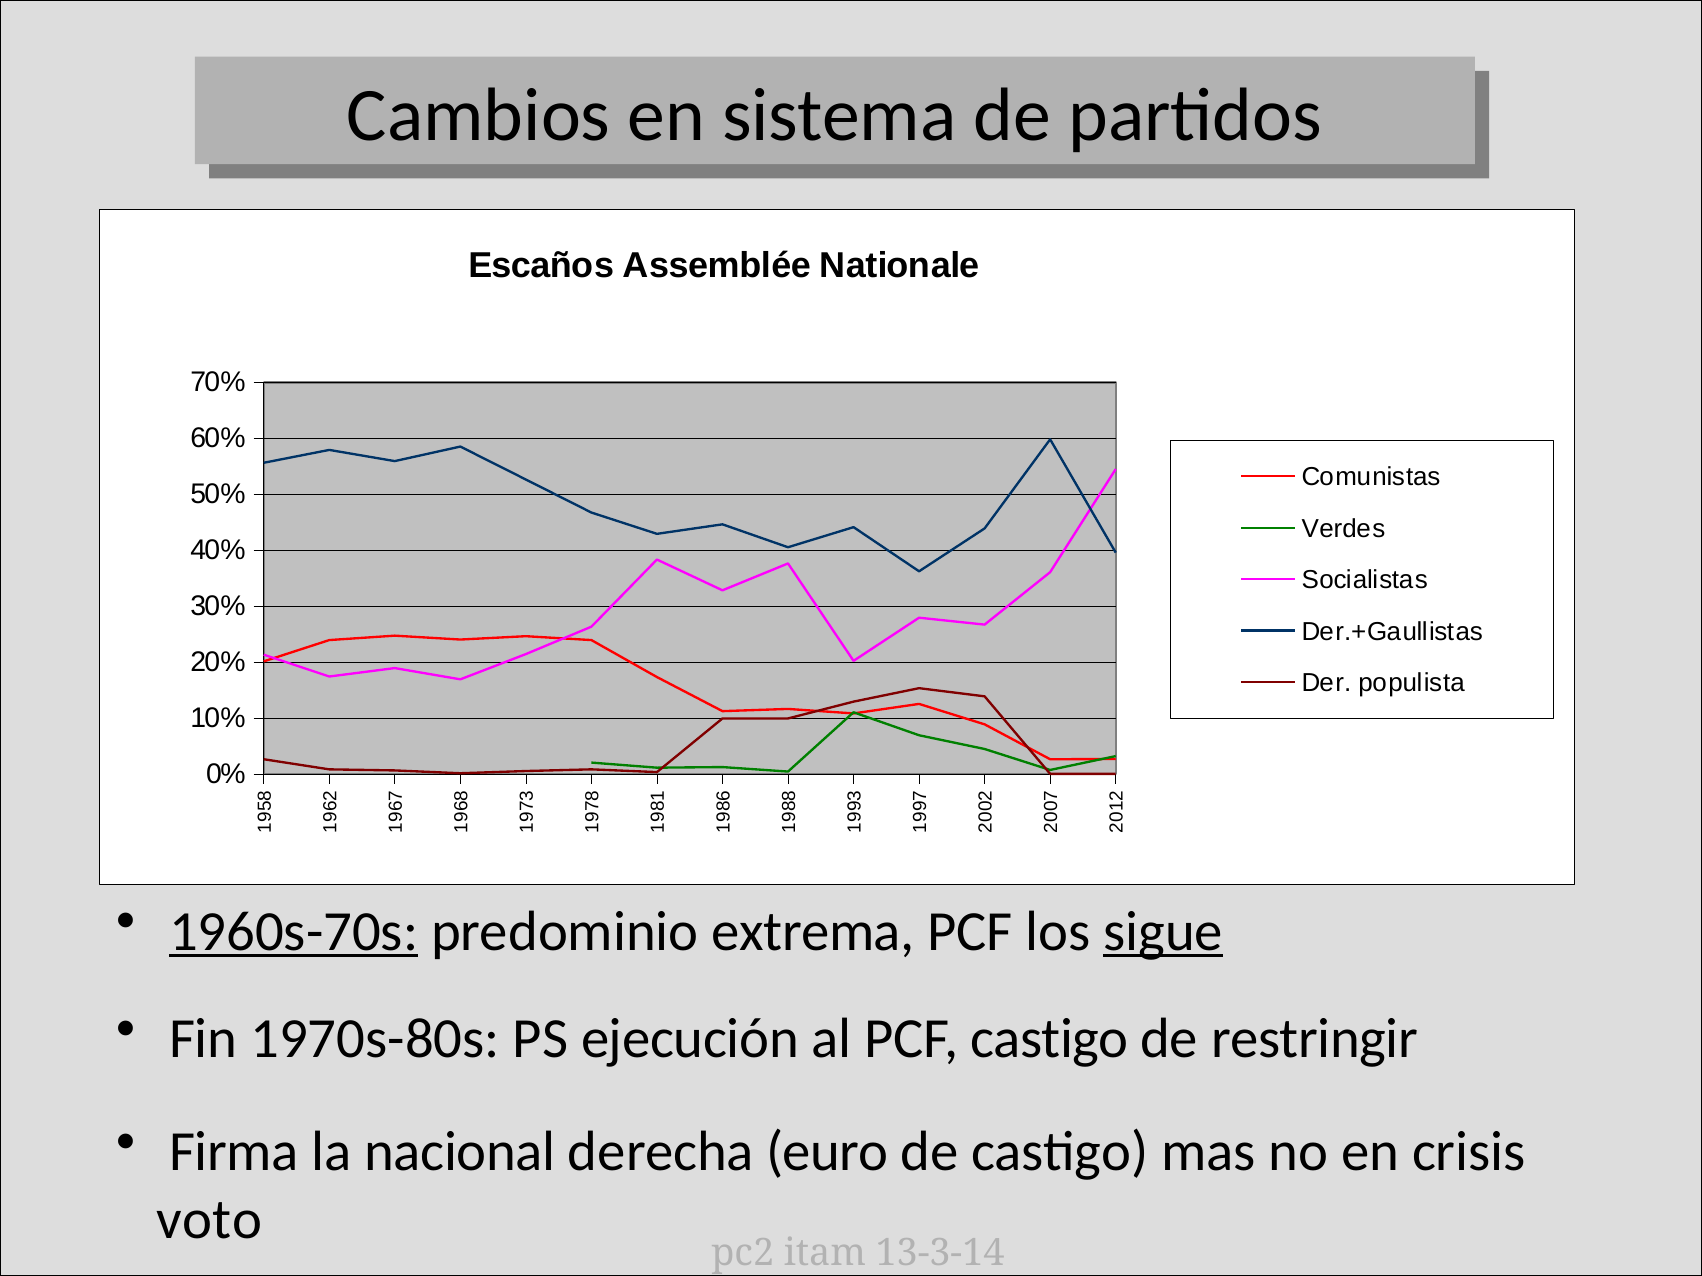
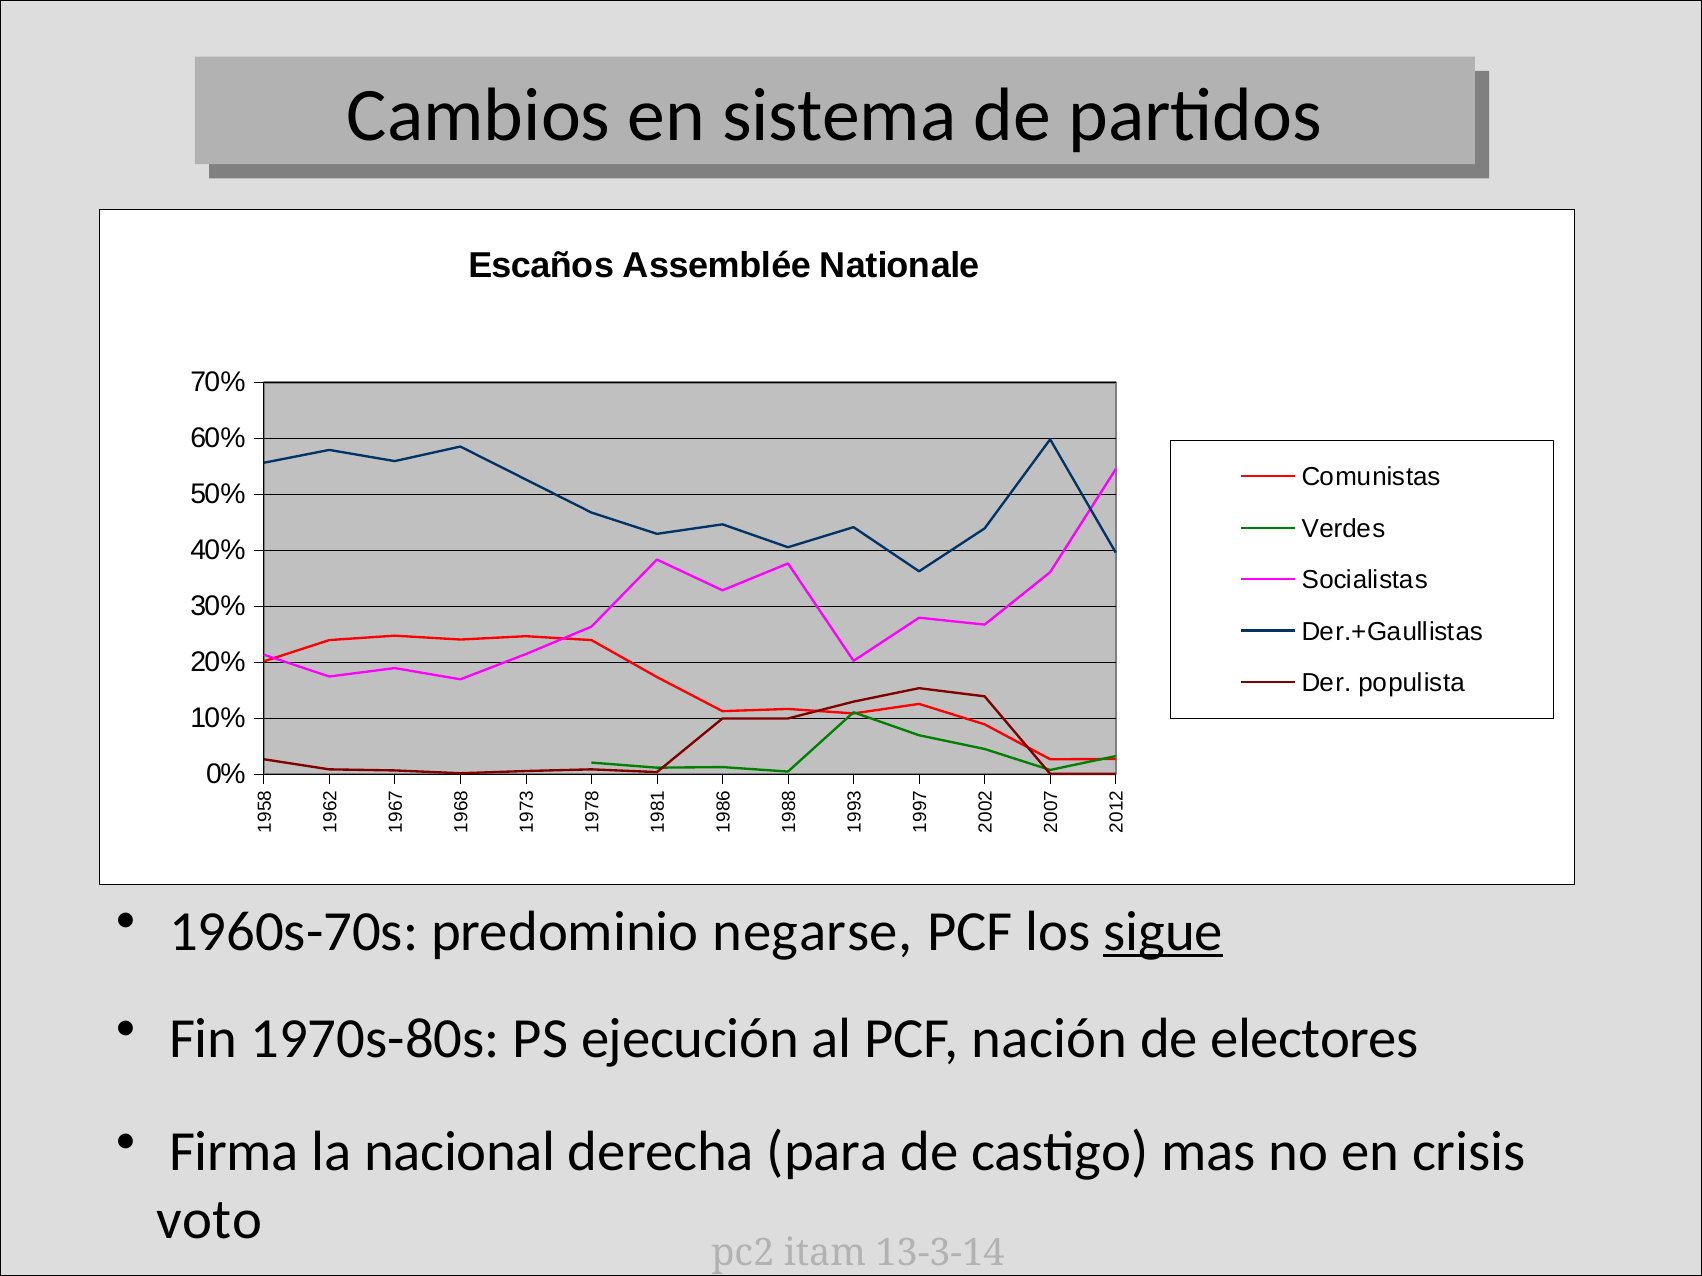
1960s-70s underline: present -> none
extrema: extrema -> negarse
PCF castigo: castigo -> nación
restringir: restringir -> electores
euro: euro -> para
